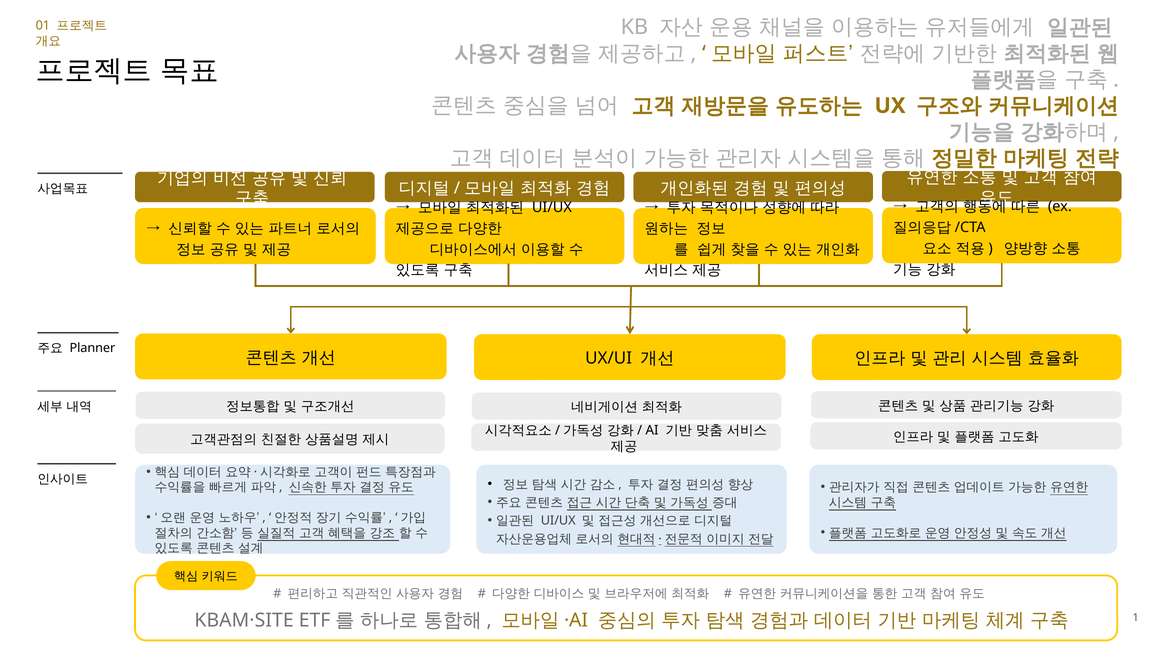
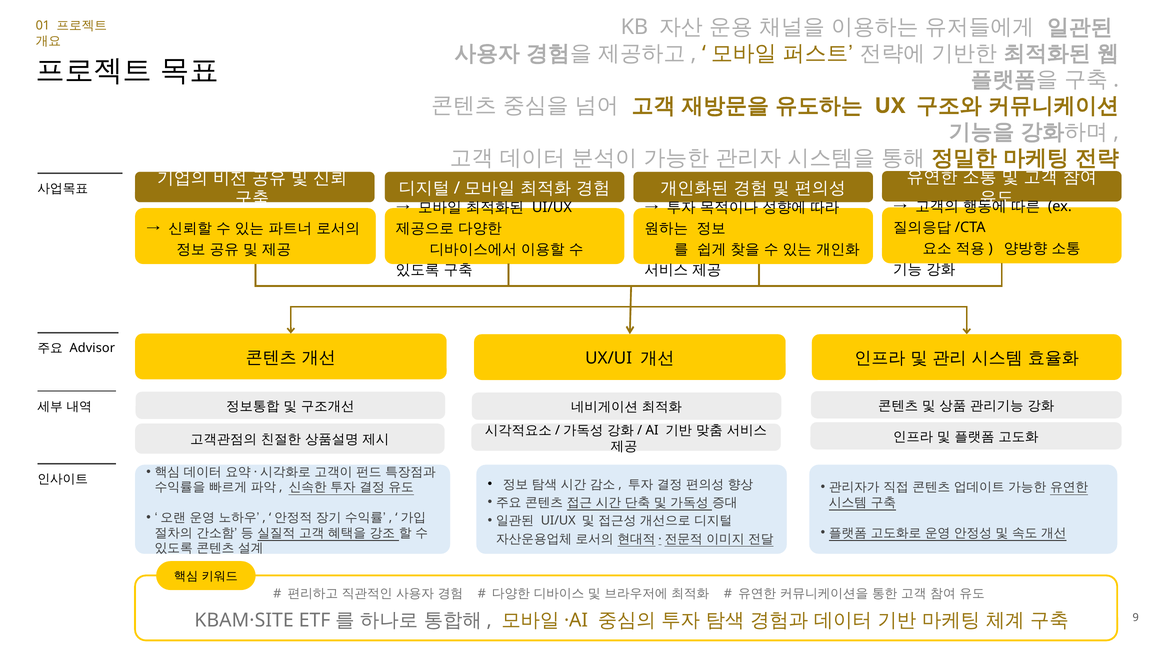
Planner: Planner -> Advisor
1: 1 -> 9
